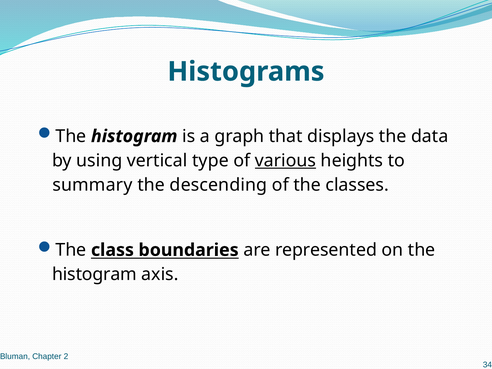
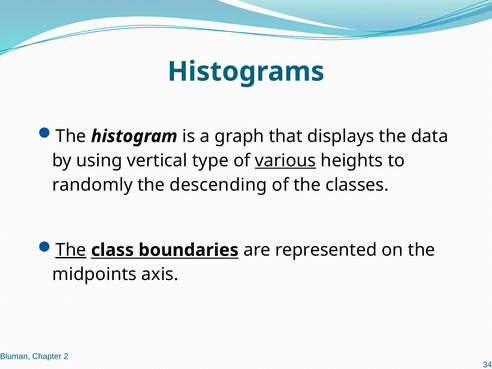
summary: summary -> randomly
The at (71, 250) underline: none -> present
histogram at (94, 274): histogram -> midpoints
